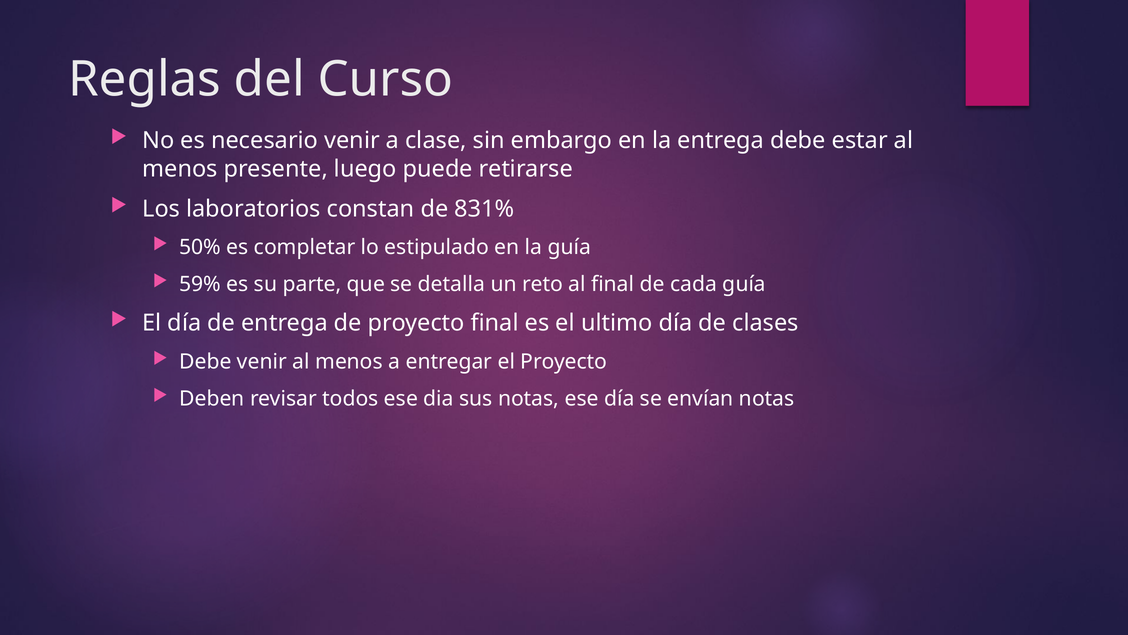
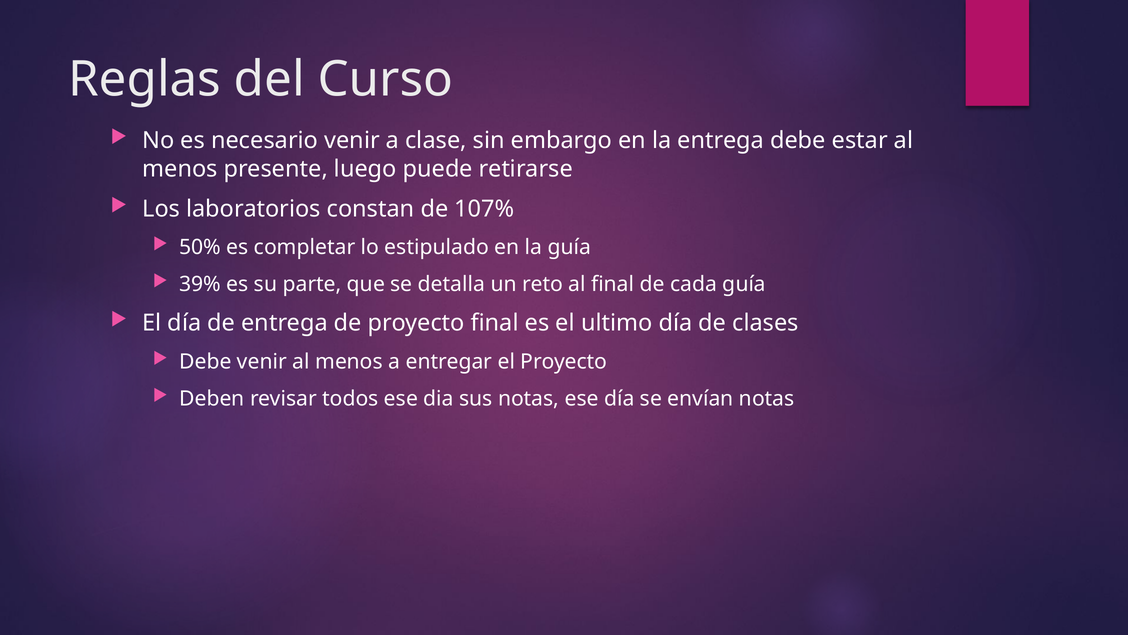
831%: 831% -> 107%
59%: 59% -> 39%
